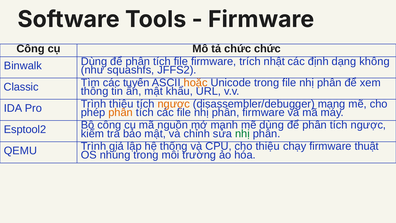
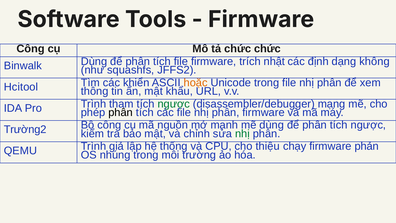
Classic: Classic -> Hcitool
tuyến: tuyến -> khiển
Trình thiệu: thiệu -> tham
ngược at (174, 104) colour: orange -> green
phân at (121, 112) colour: orange -> black
Esptool2: Esptool2 -> Trường2
thuật: thuật -> phản
